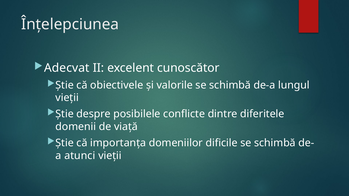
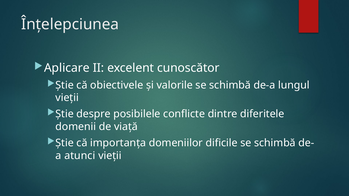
Adecvat: Adecvat -> Aplicare
